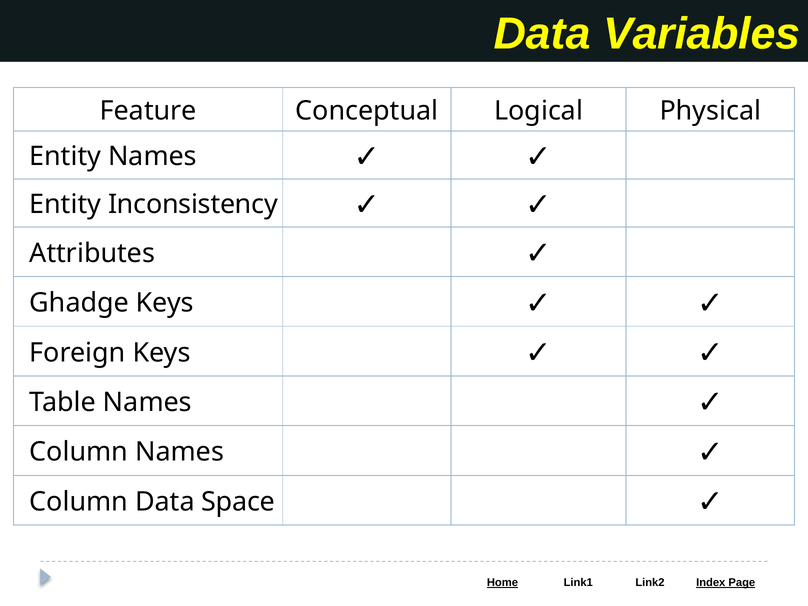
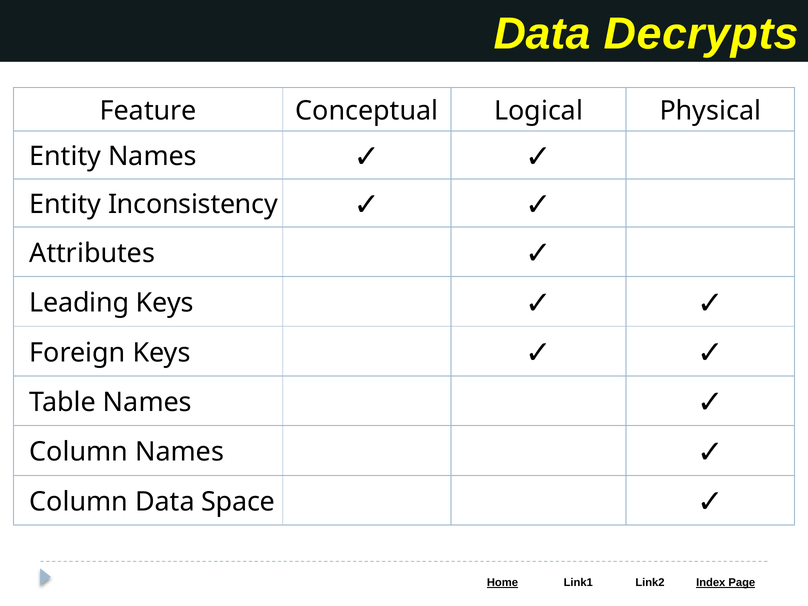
Variables: Variables -> Decrypts
Ghadge: Ghadge -> Leading
